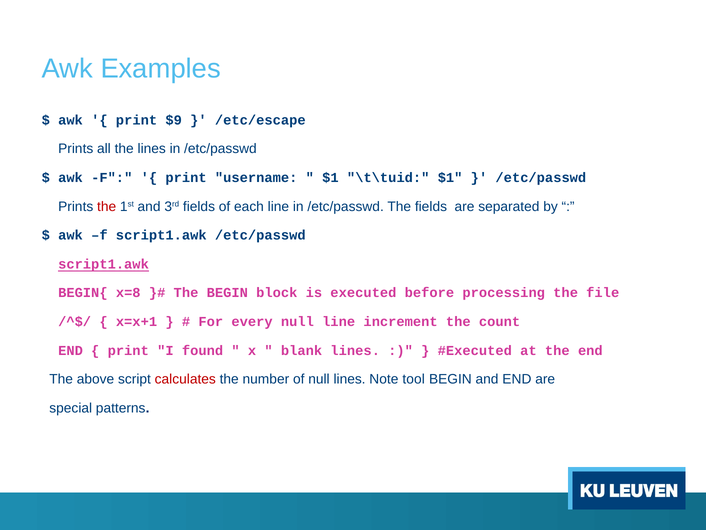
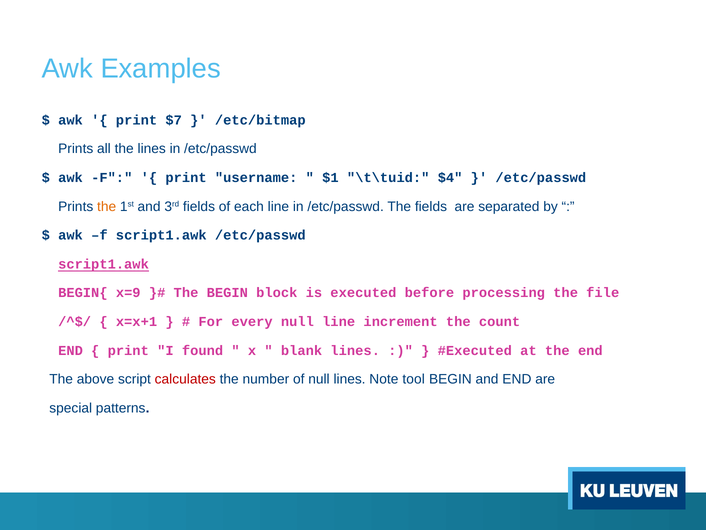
$9: $9 -> $7
/etc/escape: /etc/escape -> /etc/bitmap
\t\tuid $1: $1 -> $4
the at (107, 206) colour: red -> orange
x=8: x=8 -> x=9
